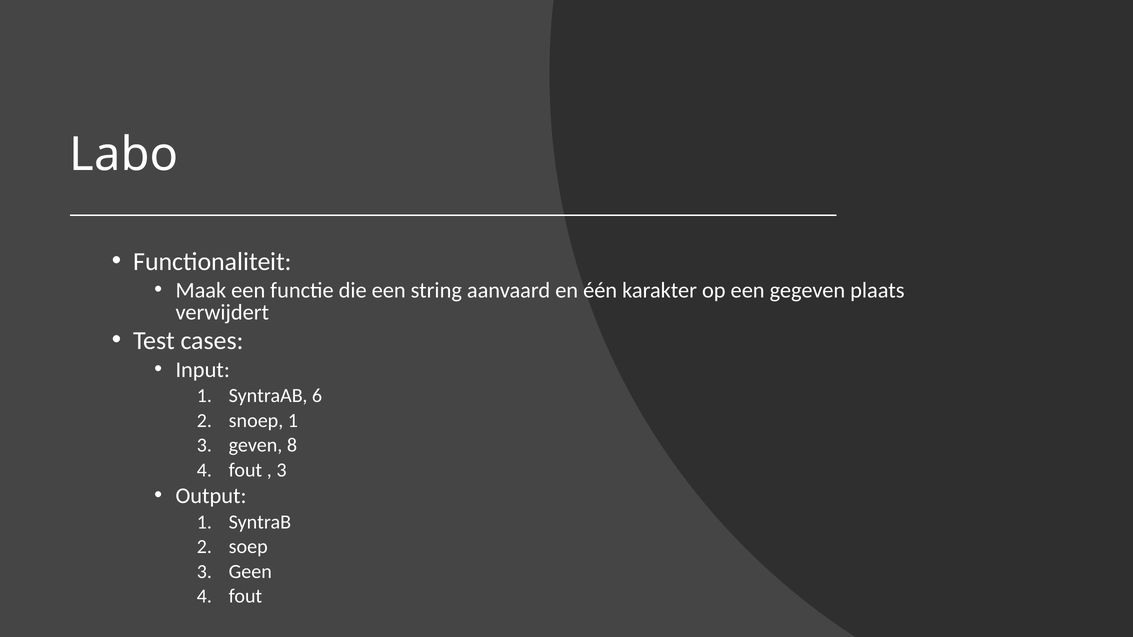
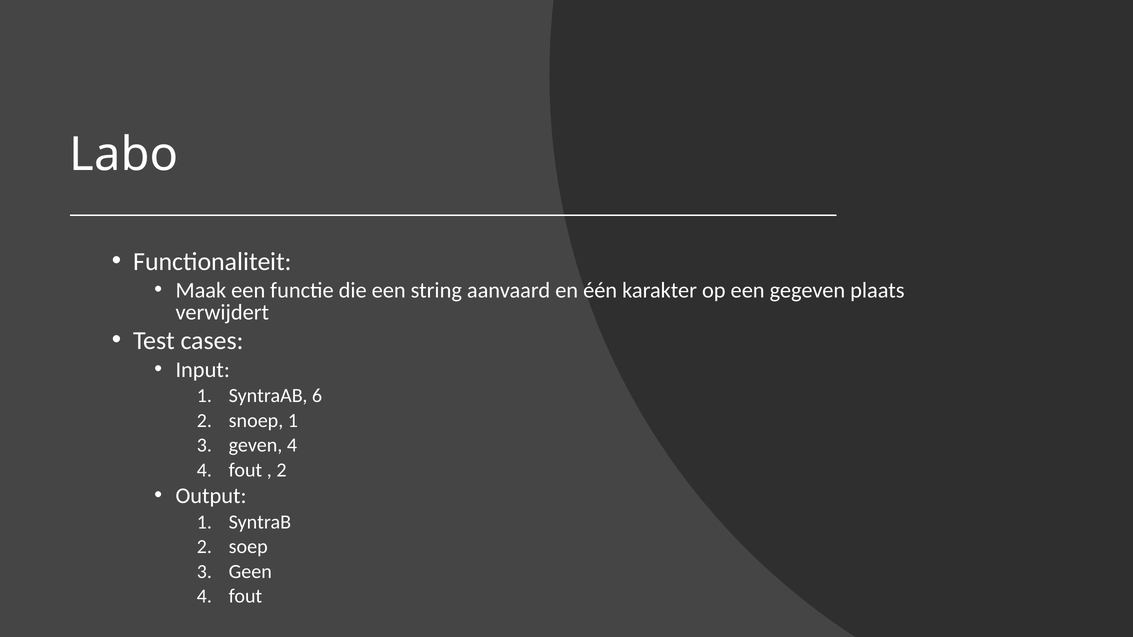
geven 8: 8 -> 4
3 at (281, 470): 3 -> 2
